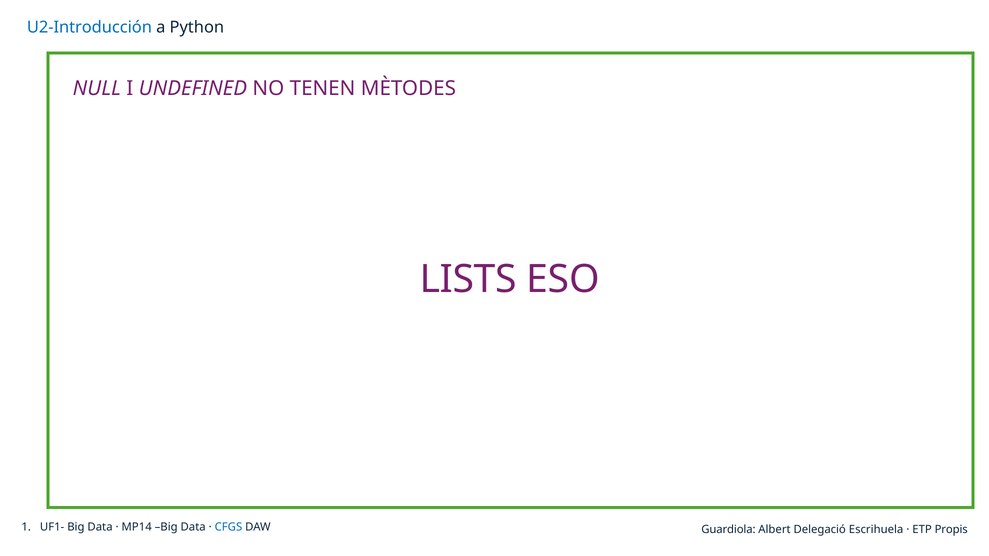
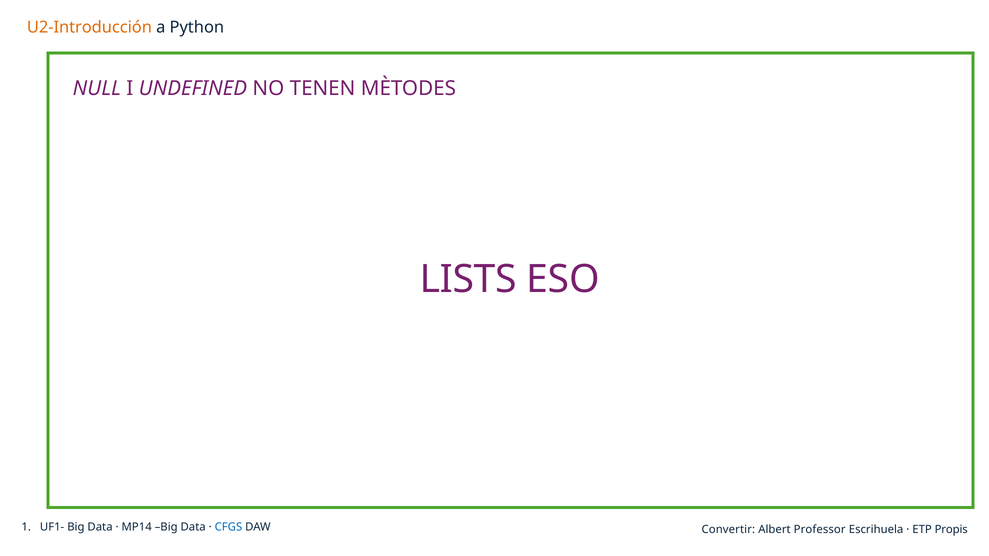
U2-Introducción colour: blue -> orange
Guardiola: Guardiola -> Convertir
Delegació: Delegació -> Professor
